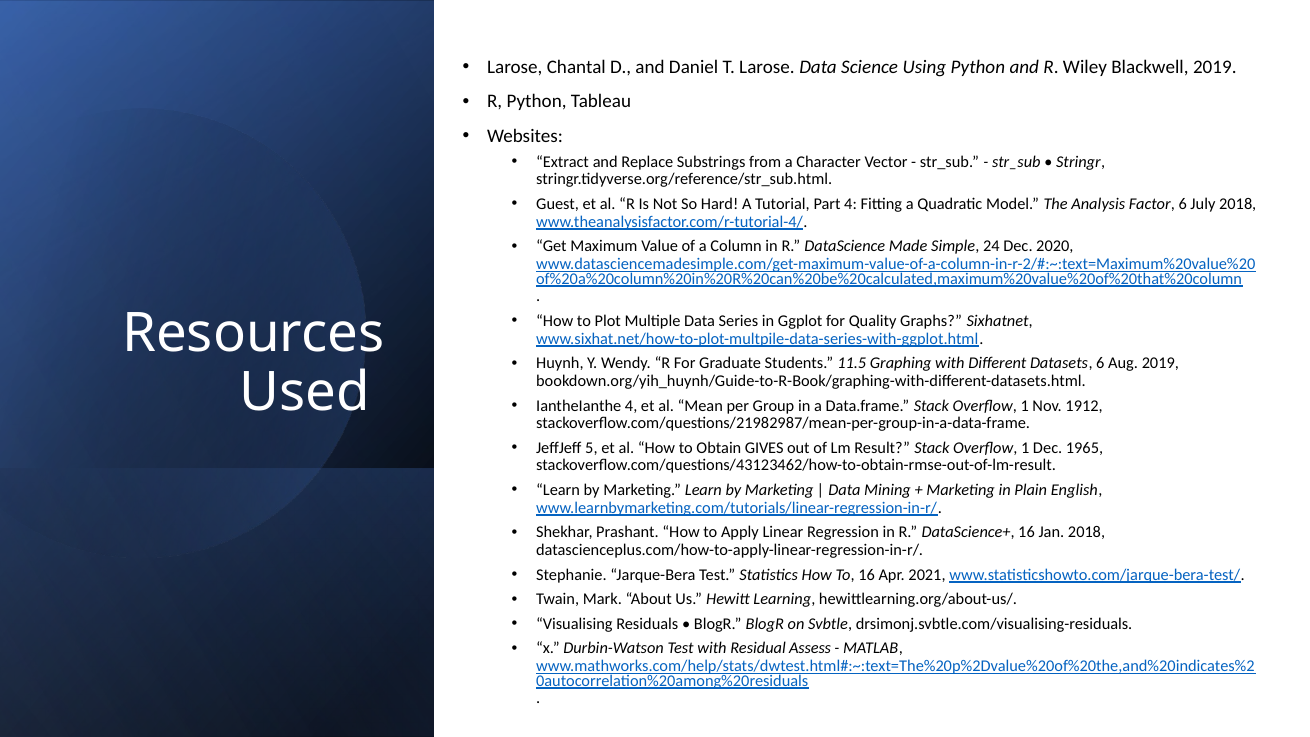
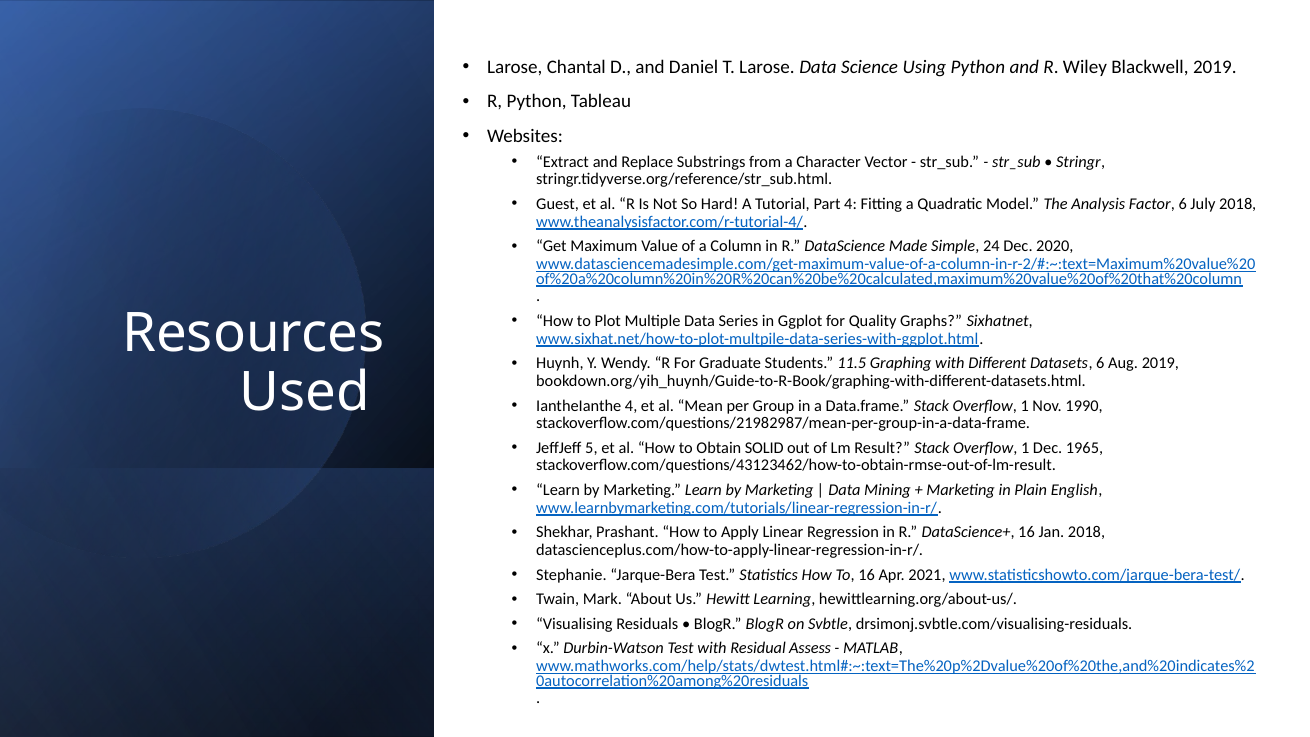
1912: 1912 -> 1990
GIVES: GIVES -> SOLID
